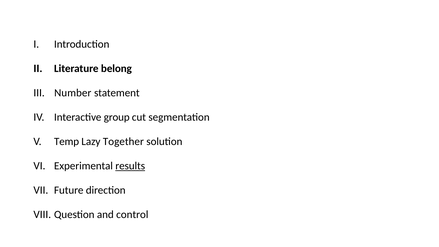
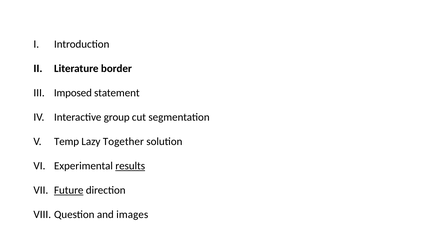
belong: belong -> border
Number: Number -> Imposed
Future underline: none -> present
control: control -> images
